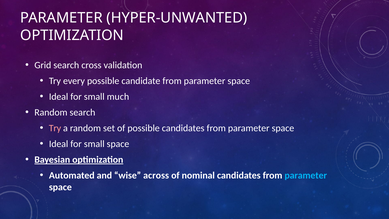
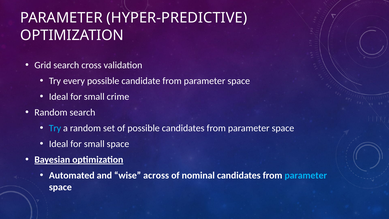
HYPER-UNWANTED: HYPER-UNWANTED -> HYPER-PREDICTIVE
much: much -> crime
Try at (55, 128) colour: pink -> light blue
